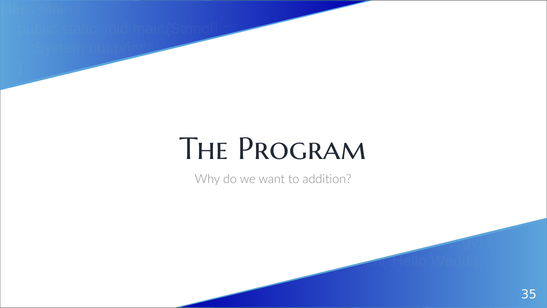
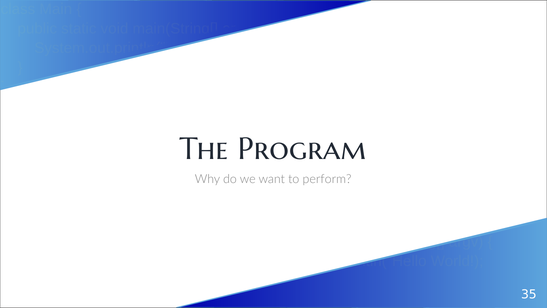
addition: addition -> perform
